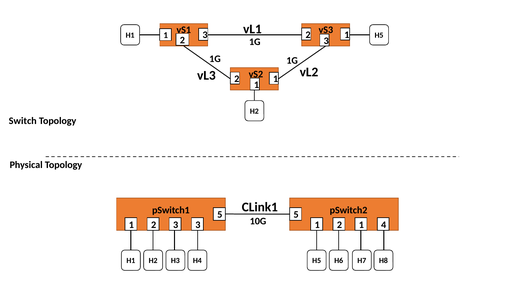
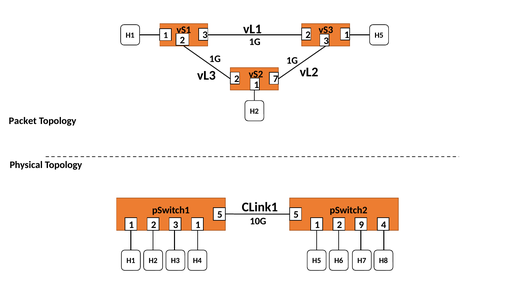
1 at (276, 79): 1 -> 7
Switch: Switch -> Packet
1 2 3 3: 3 -> 1
1 2 1: 1 -> 9
